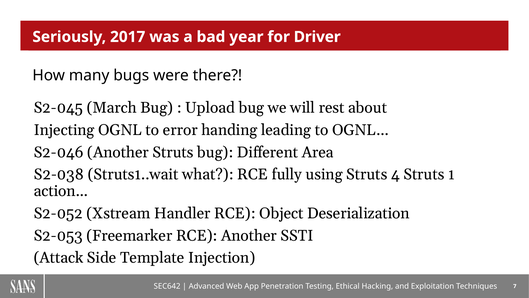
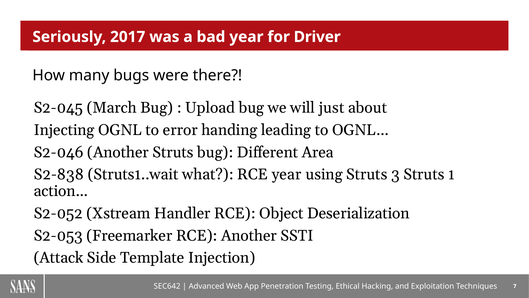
rest: rest -> just
S2-038: S2-038 -> S2-838
RCE fully: fully -> year
4: 4 -> 3
